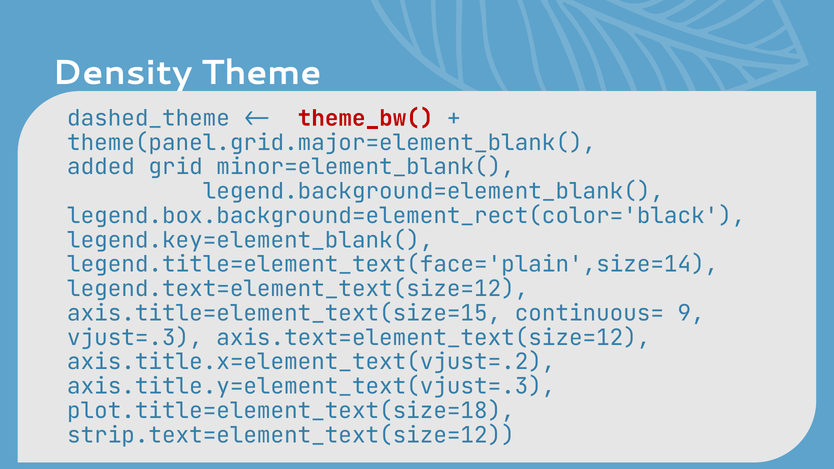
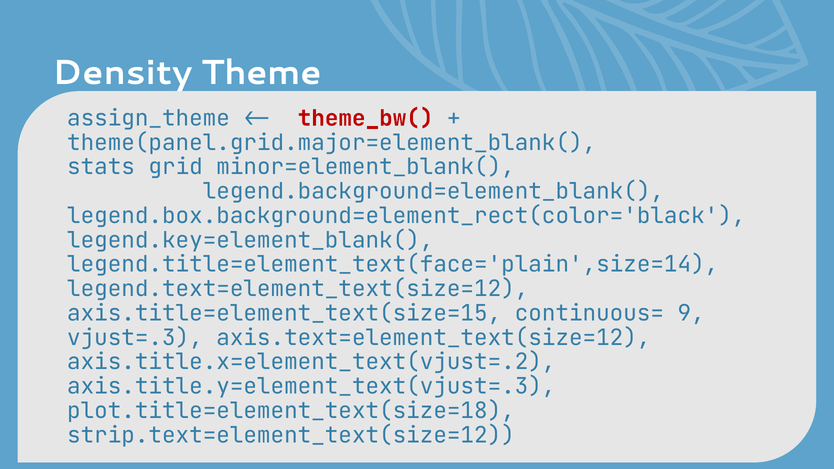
dashed_theme: dashed_theme -> assign_theme
added.grid.minor=element_blank(: added.grid.minor=element_blank( -> stats.grid.minor=element_blank(
